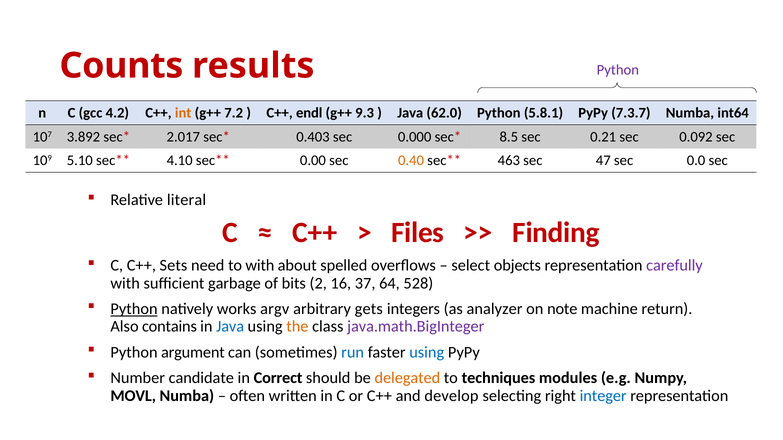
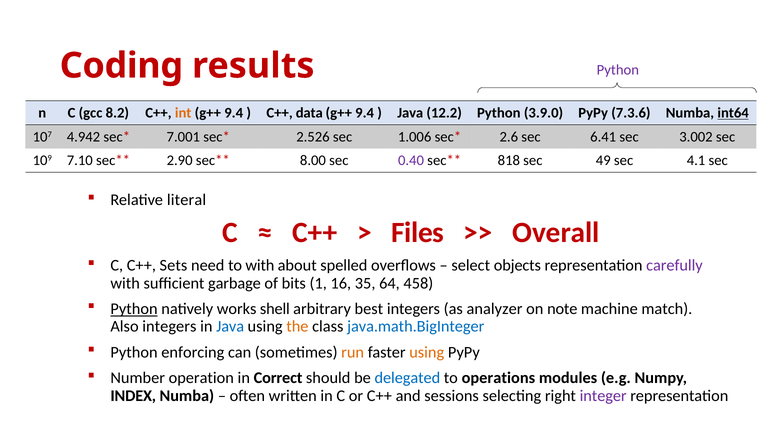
Counts: Counts -> Coding
4.2: 4.2 -> 8.2
7.2 at (234, 113): 7.2 -> 9.4
endl: endl -> data
9.3 at (365, 113): 9.3 -> 9.4
62.0: 62.0 -> 12.2
5.8.1: 5.8.1 -> 3.9.0
7.3.7: 7.3.7 -> 7.3.6
int64 underline: none -> present
3.892: 3.892 -> 4.942
2.017: 2.017 -> 7.001
0.403: 0.403 -> 2.526
0.000: 0.000 -> 1.006
8.5: 8.5 -> 2.6
0.21: 0.21 -> 6.41
0.092: 0.092 -> 3.002
5.10: 5.10 -> 7.10
4.10: 4.10 -> 2.90
0.00: 0.00 -> 8.00
0.40 colour: orange -> purple
463: 463 -> 818
47: 47 -> 49
0.0: 0.0 -> 4.1
Finding: Finding -> Overall
2: 2 -> 1
37: 37 -> 35
528: 528 -> 458
argv: argv -> shell
gets: gets -> best
return: return -> match
Also contains: contains -> integers
java.math.BigInteger colour: purple -> blue
argument: argument -> enforcing
run colour: blue -> orange
using at (427, 353) colour: blue -> orange
candidate: candidate -> operation
delegated colour: orange -> blue
techniques: techniques -> operations
MOVL: MOVL -> INDEX
develop: develop -> sessions
integer colour: blue -> purple
